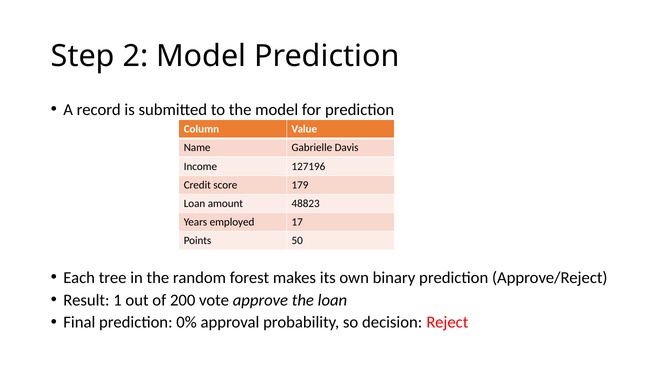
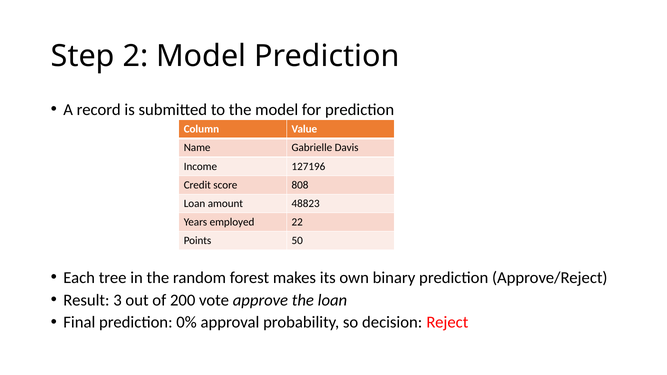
179: 179 -> 808
17: 17 -> 22
1: 1 -> 3
